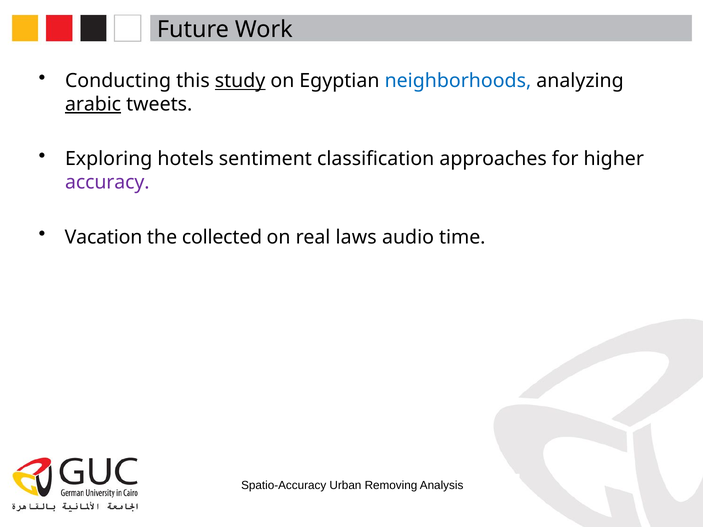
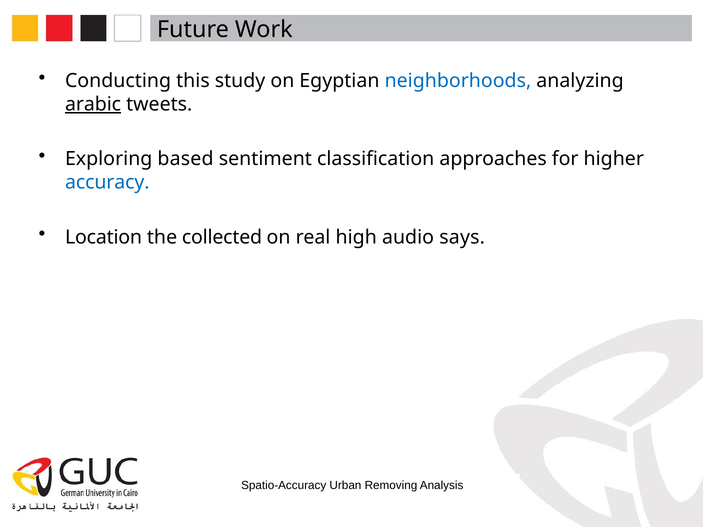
study underline: present -> none
hotels: hotels -> based
accuracy colour: purple -> blue
Vacation: Vacation -> Location
laws: laws -> high
time: time -> says
